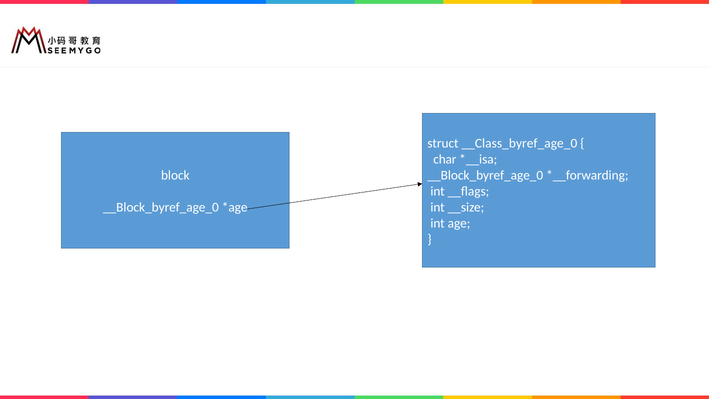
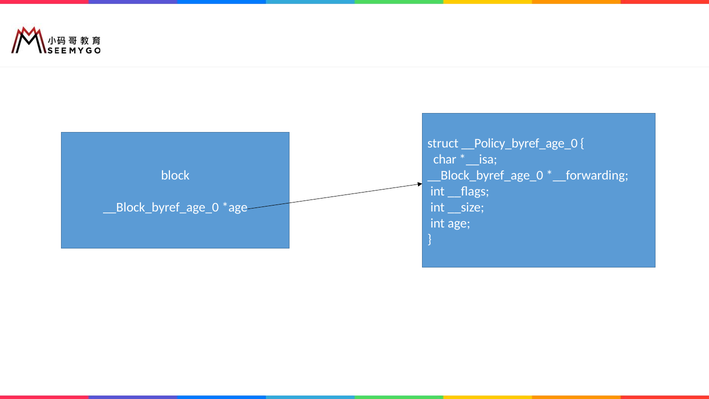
__Class_byref_age_0: __Class_byref_age_0 -> __Policy_byref_age_0
